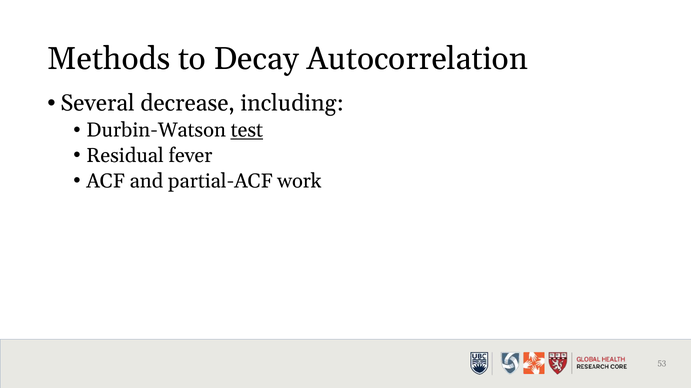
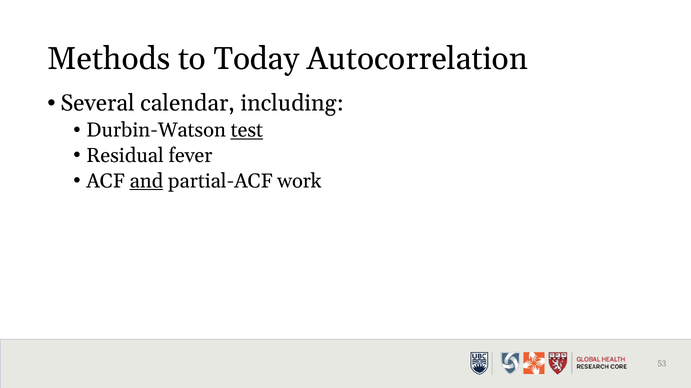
Decay: Decay -> Today
decrease: decrease -> calendar
and underline: none -> present
